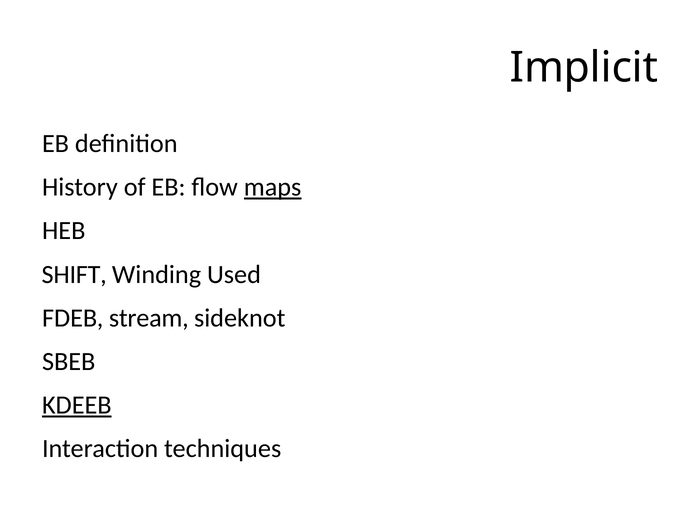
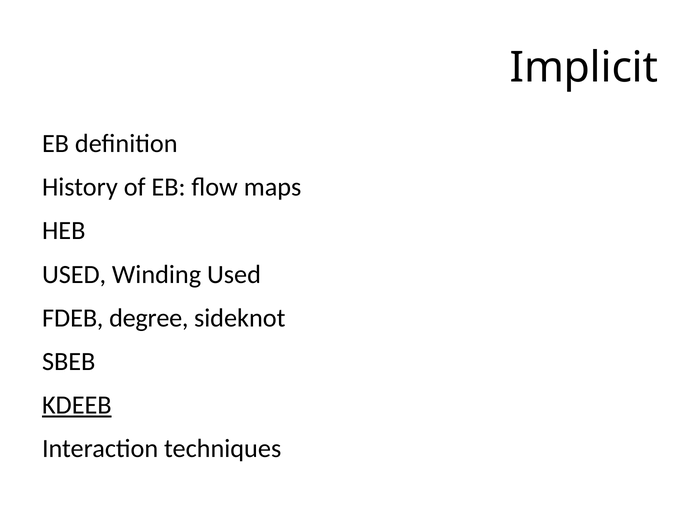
maps underline: present -> none
SHIFT at (74, 274): SHIFT -> USED
stream: stream -> degree
